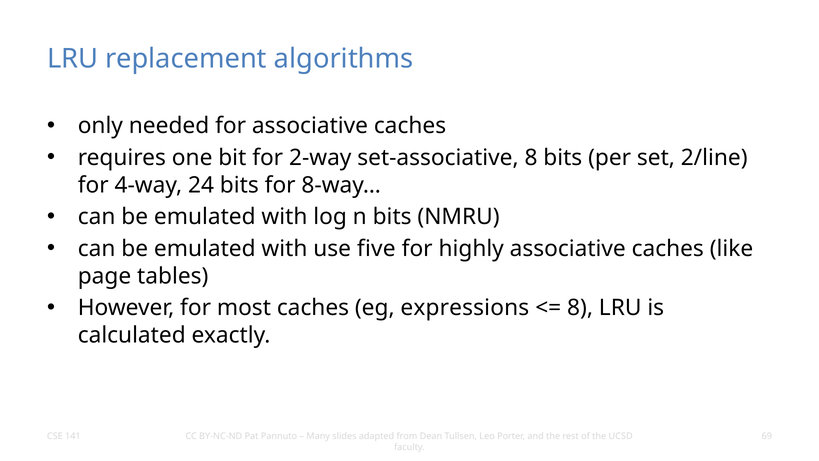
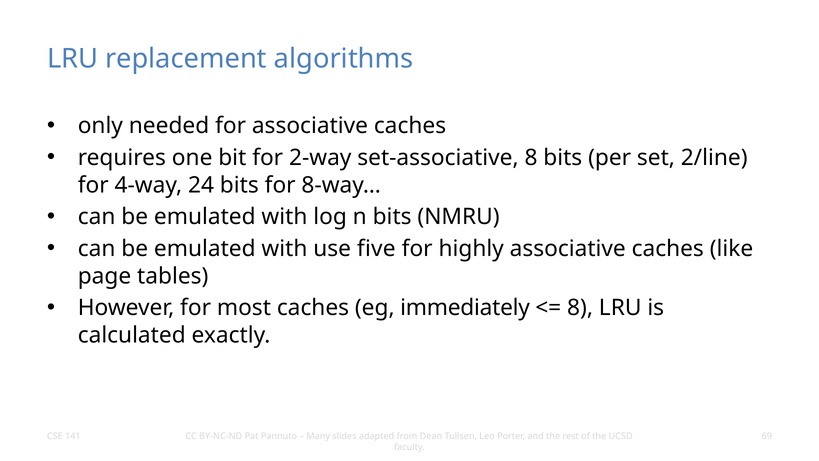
expressions: expressions -> immediately
